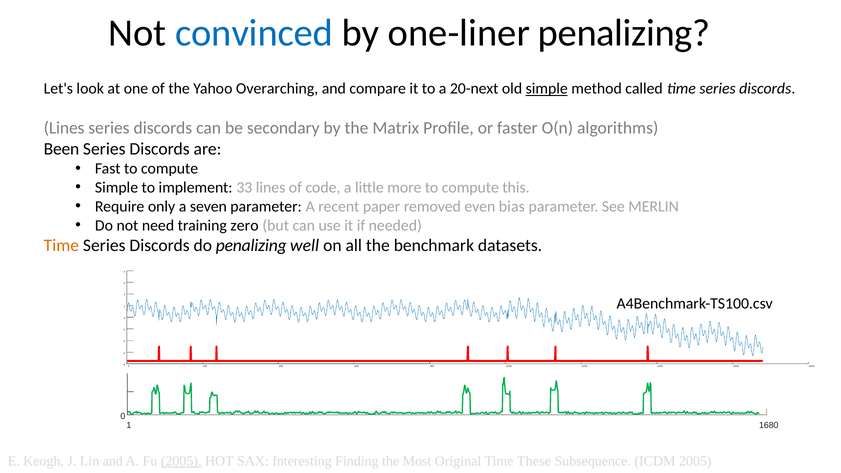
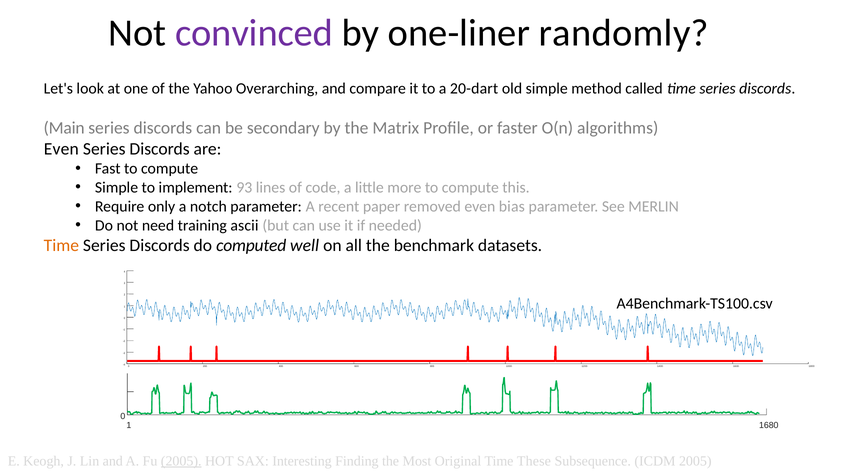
convinced colour: blue -> purple
one-liner penalizing: penalizing -> randomly
20-next: 20-next -> 20-dart
simple at (547, 89) underline: present -> none
Lines at (64, 128): Lines -> Main
Been at (61, 149): Been -> Even
33: 33 -> 93
seven: seven -> notch
zero: zero -> ascii
do penalizing: penalizing -> computed
